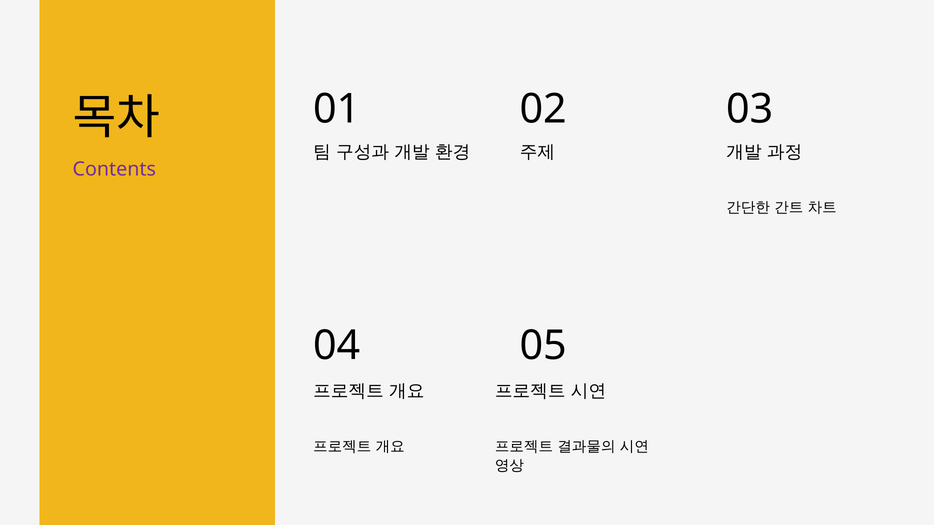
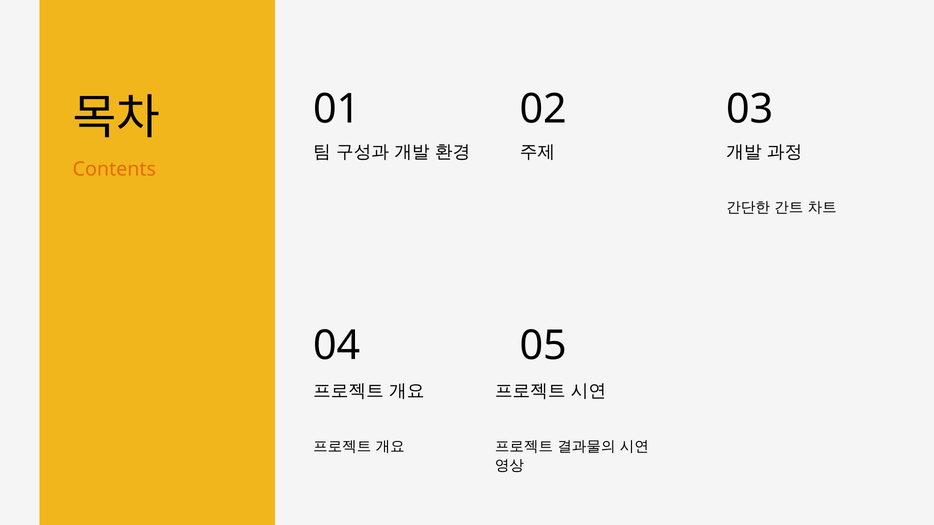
Contents colour: purple -> orange
